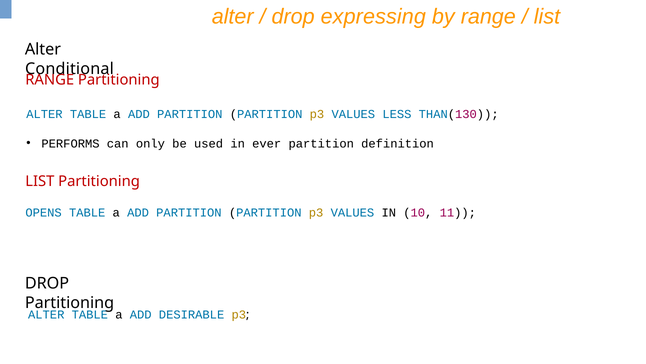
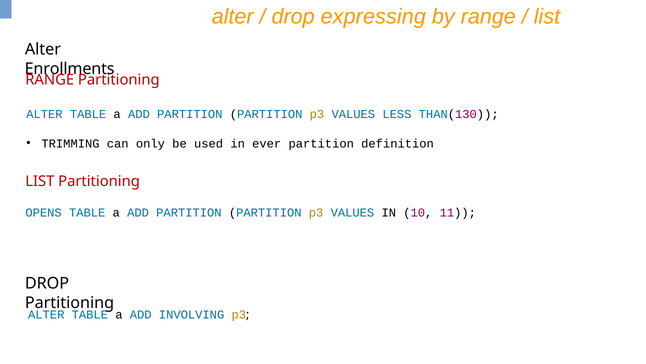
Conditional: Conditional -> Enrollments
PERFORMS: PERFORMS -> TRIMMING
DESIRABLE: DESIRABLE -> INVOLVING
